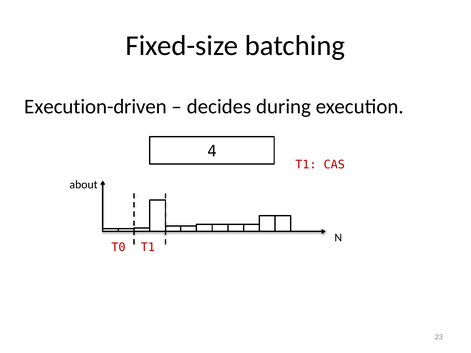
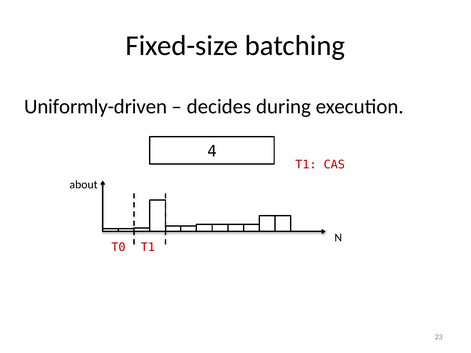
Execution-driven: Execution-driven -> Uniformly-driven
